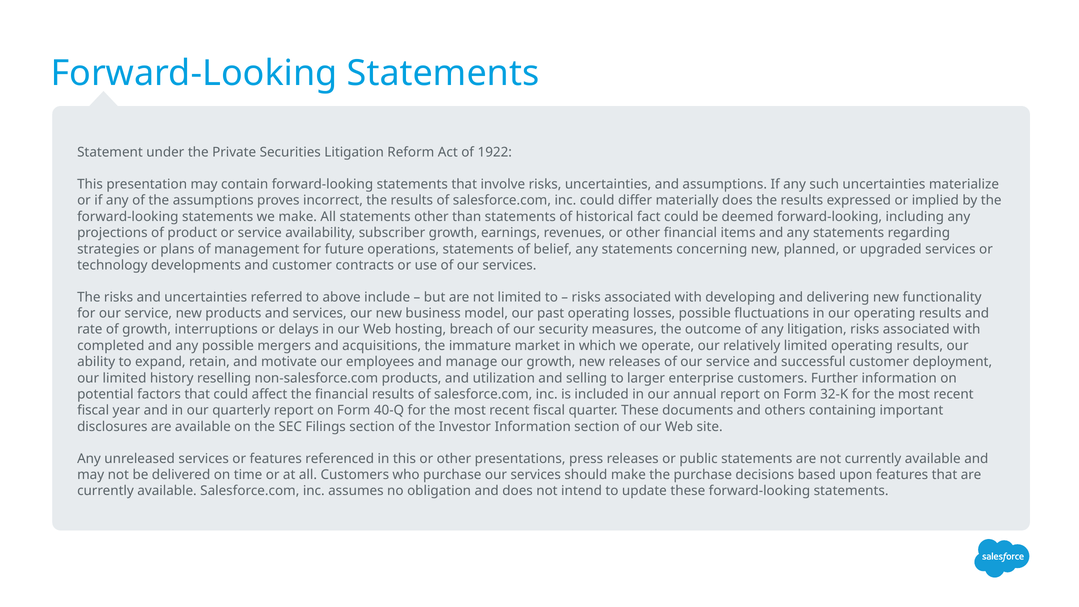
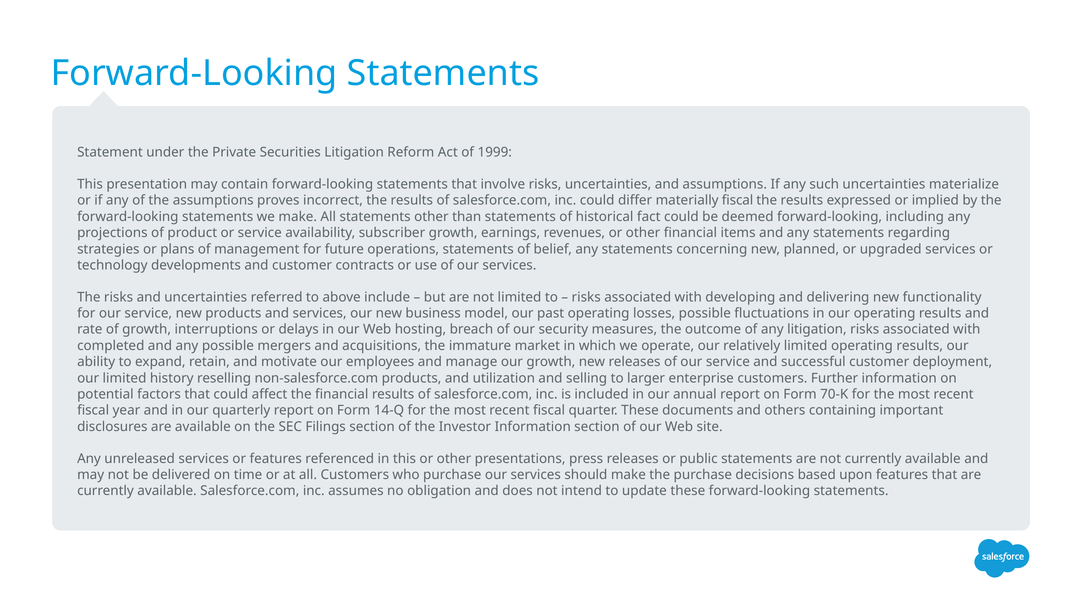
1922: 1922 -> 1999
materially does: does -> fiscal
32-K: 32-K -> 70-K
40-Q: 40-Q -> 14-Q
